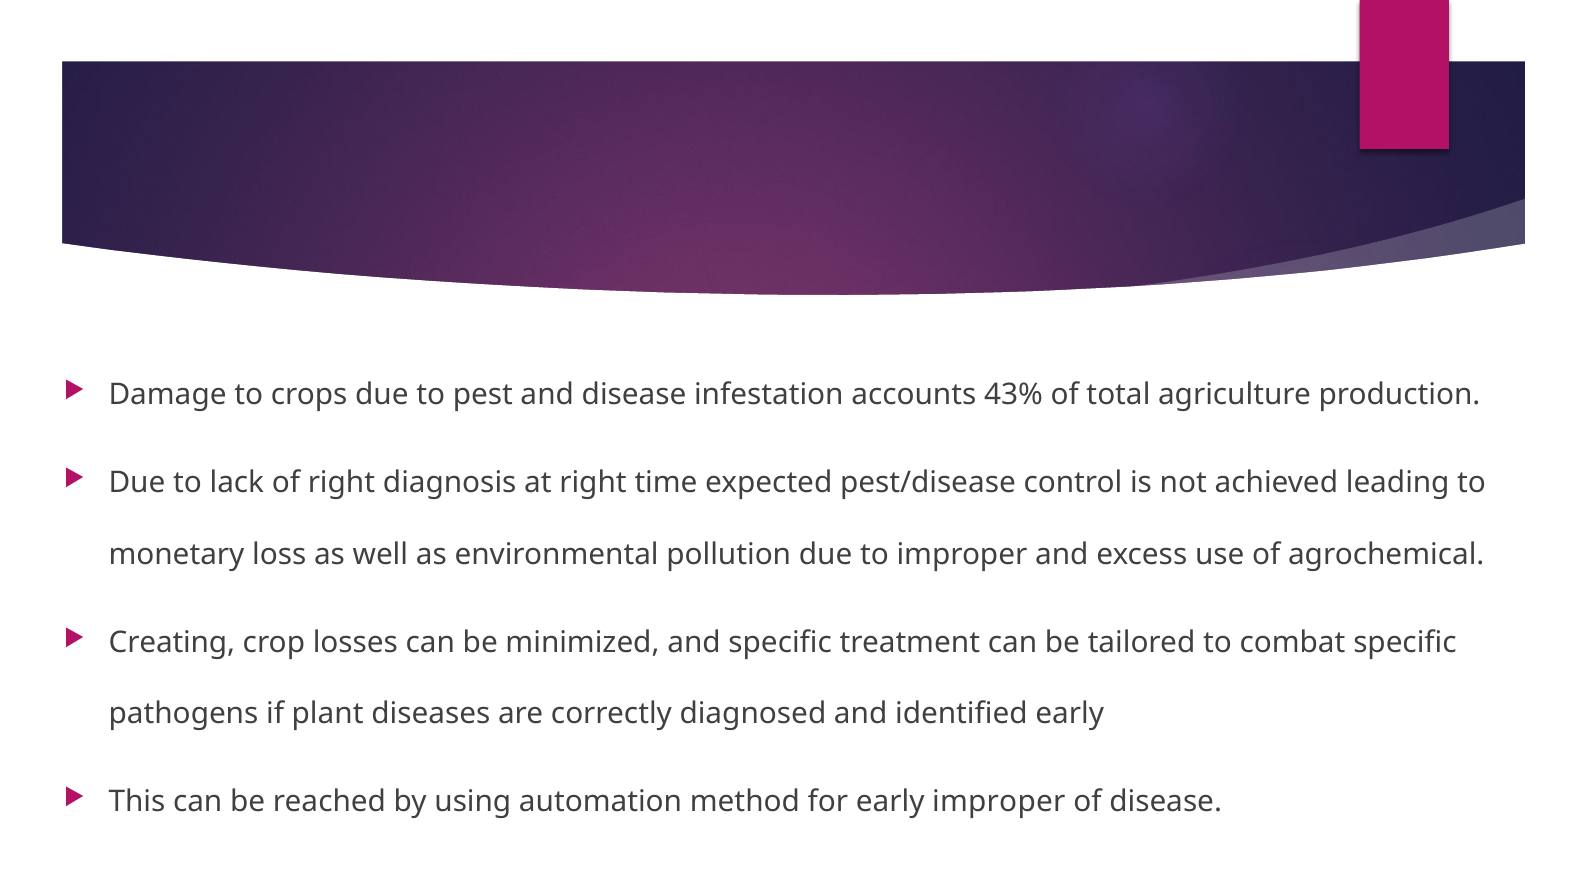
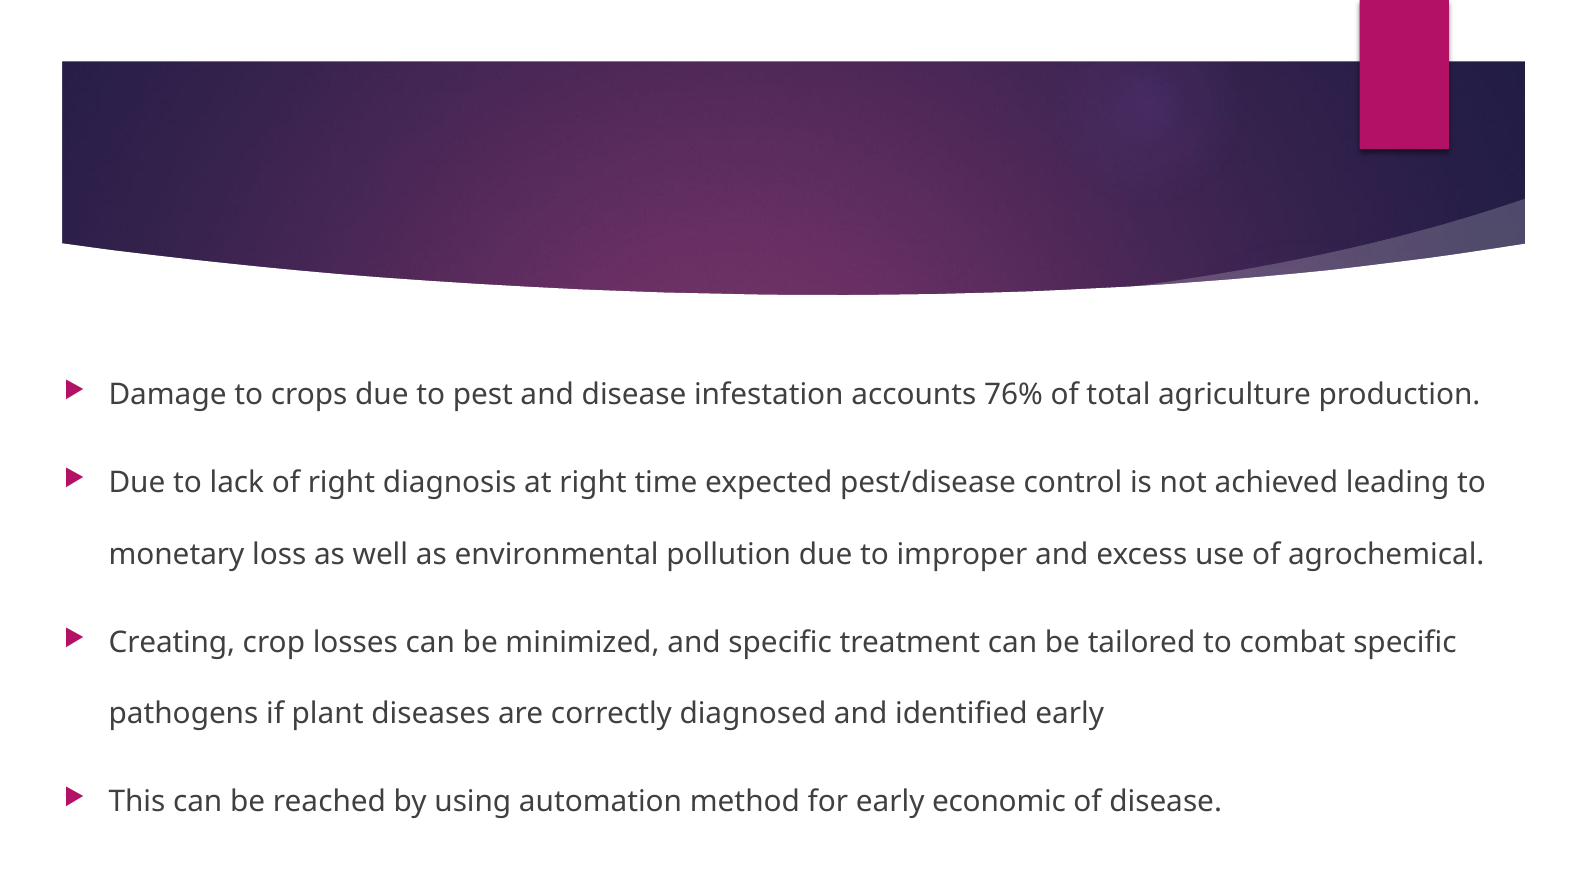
43%: 43% -> 76%
early improper: improper -> economic
